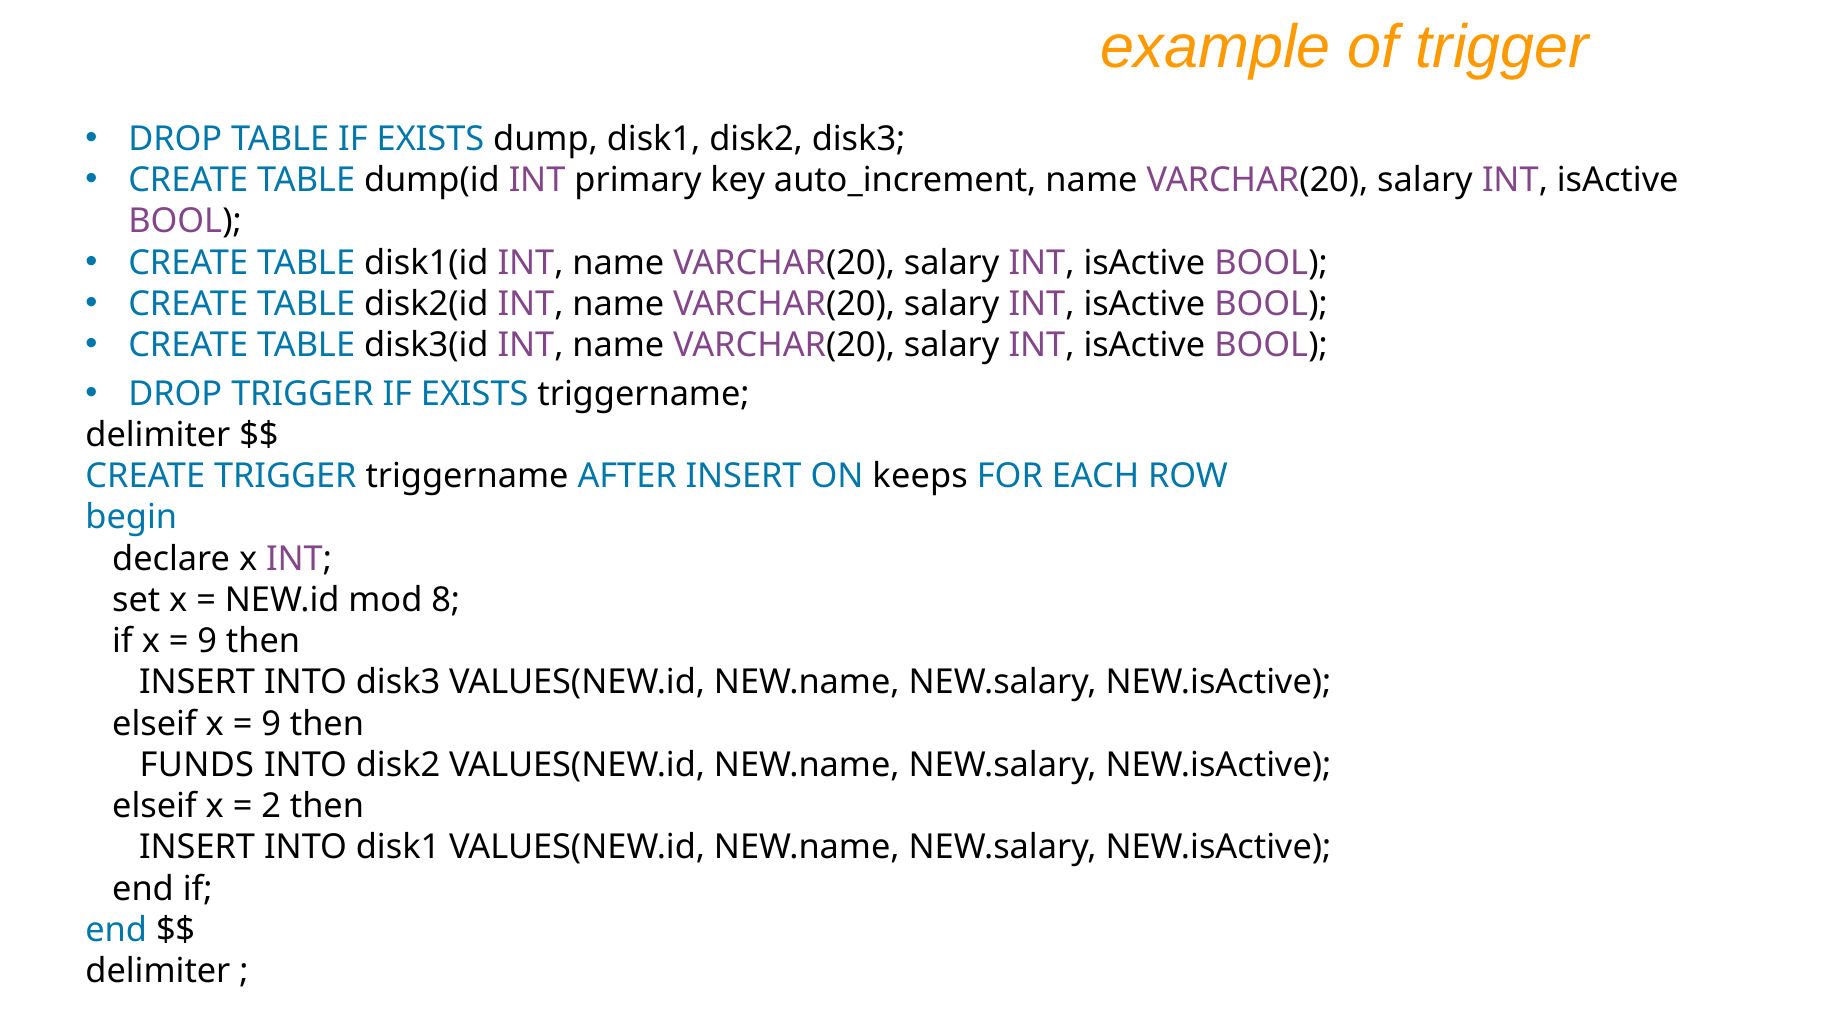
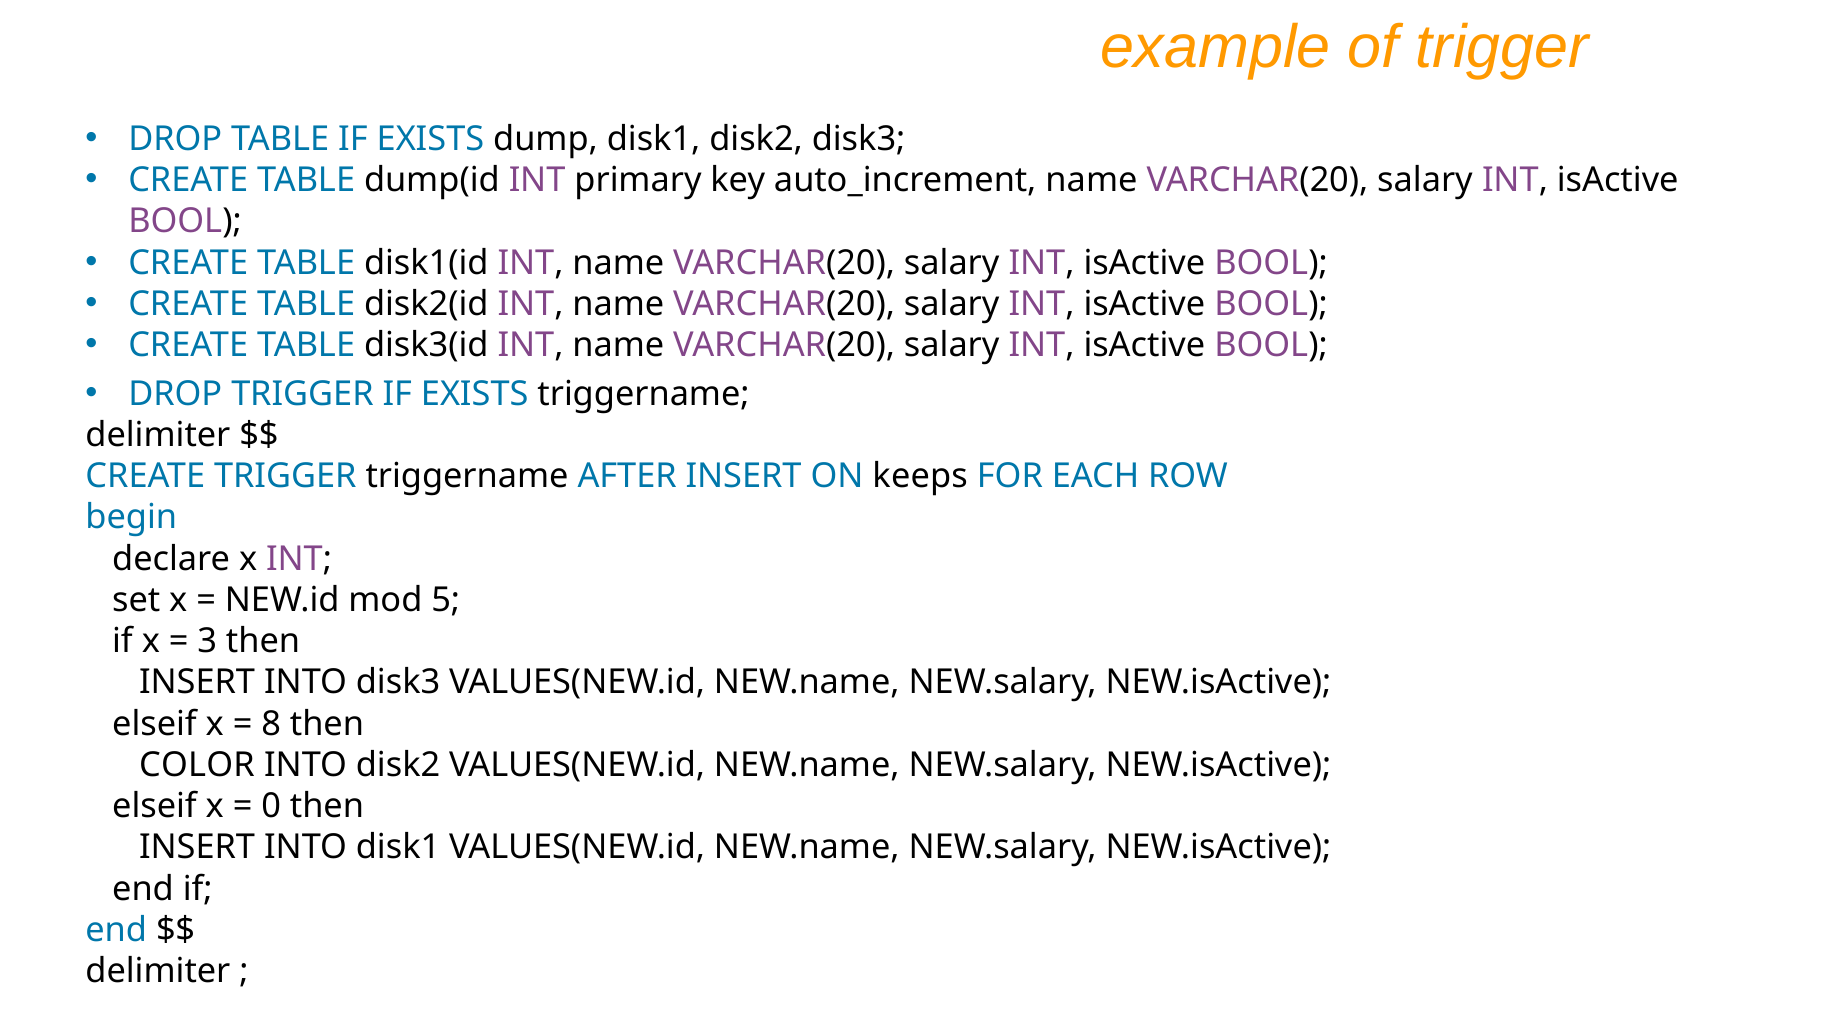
8: 8 -> 5
9 at (207, 641): 9 -> 3
9 at (271, 723): 9 -> 8
FUNDS: FUNDS -> COLOR
2: 2 -> 0
